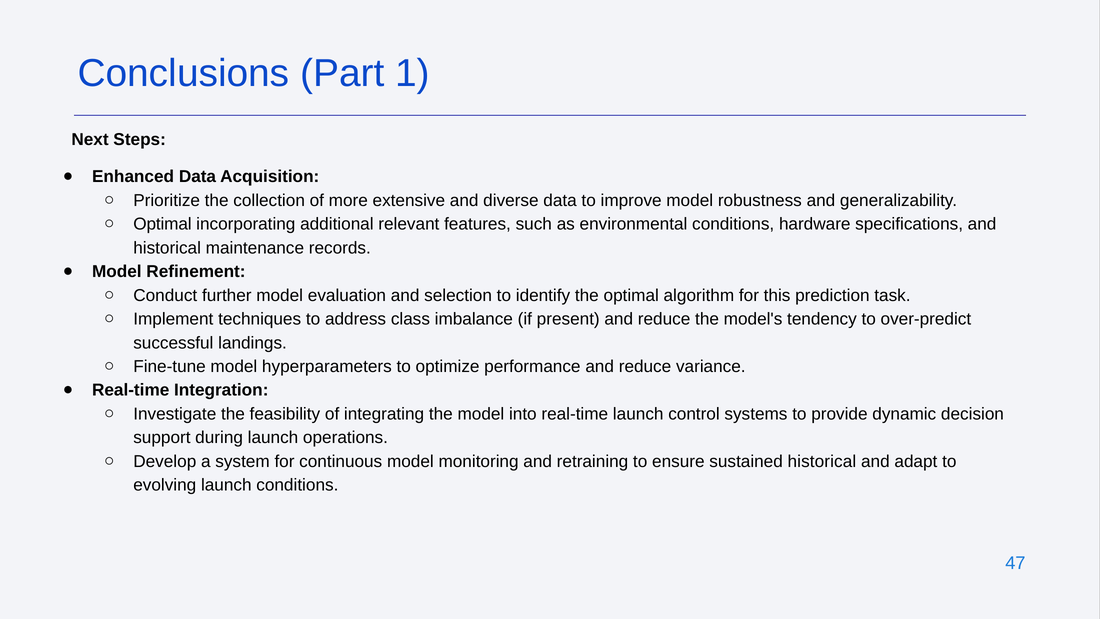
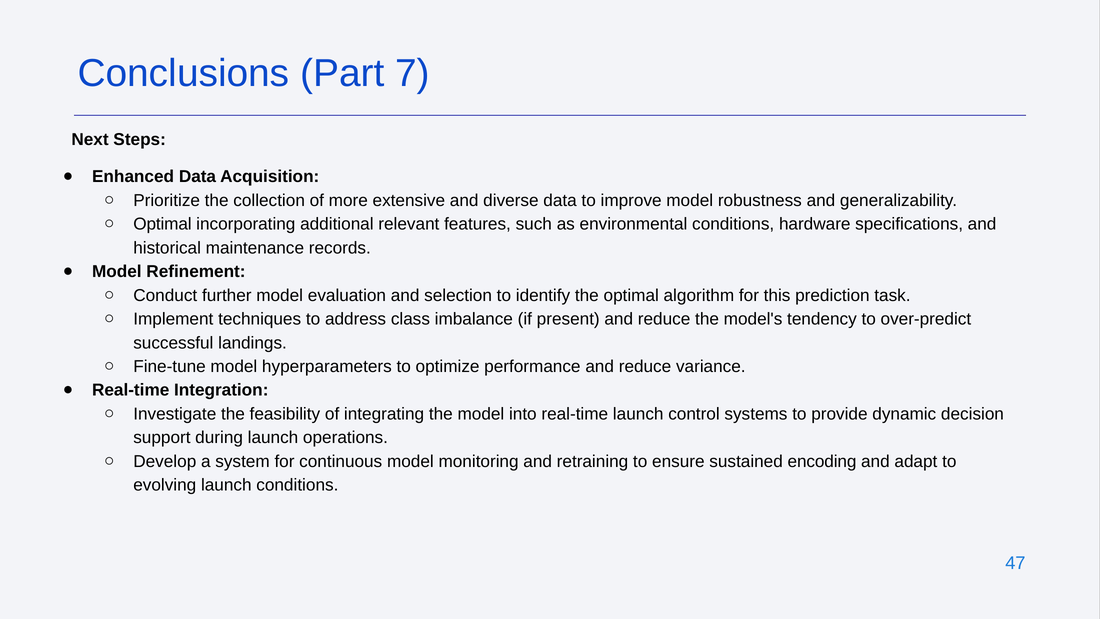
1: 1 -> 7
sustained historical: historical -> encoding
